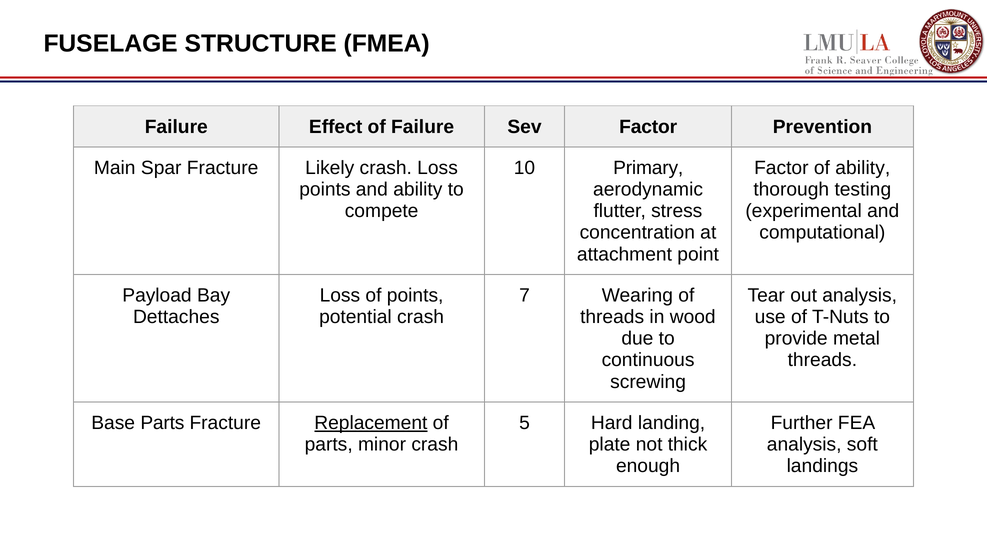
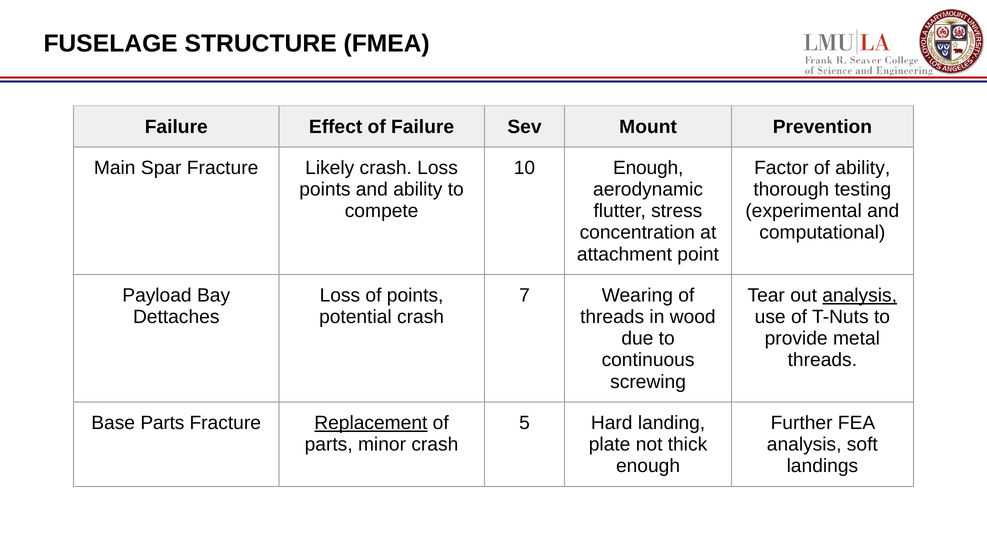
Sev Factor: Factor -> Mount
10 Primary: Primary -> Enough
analysis at (860, 296) underline: none -> present
